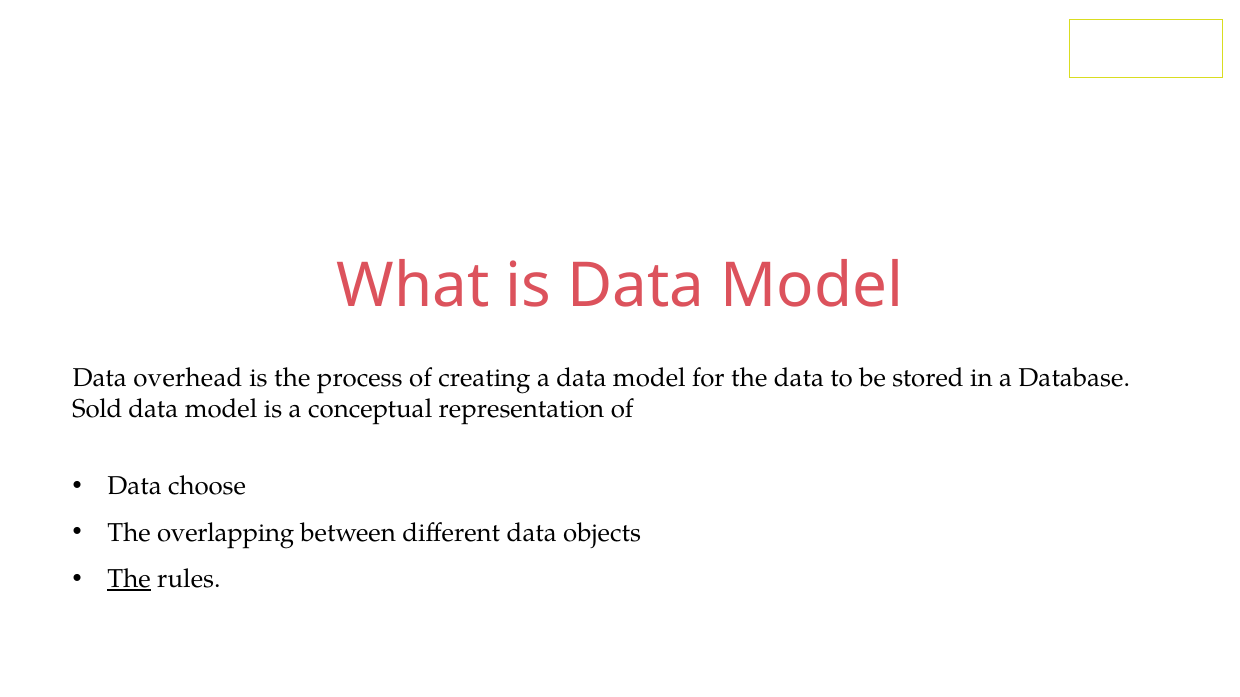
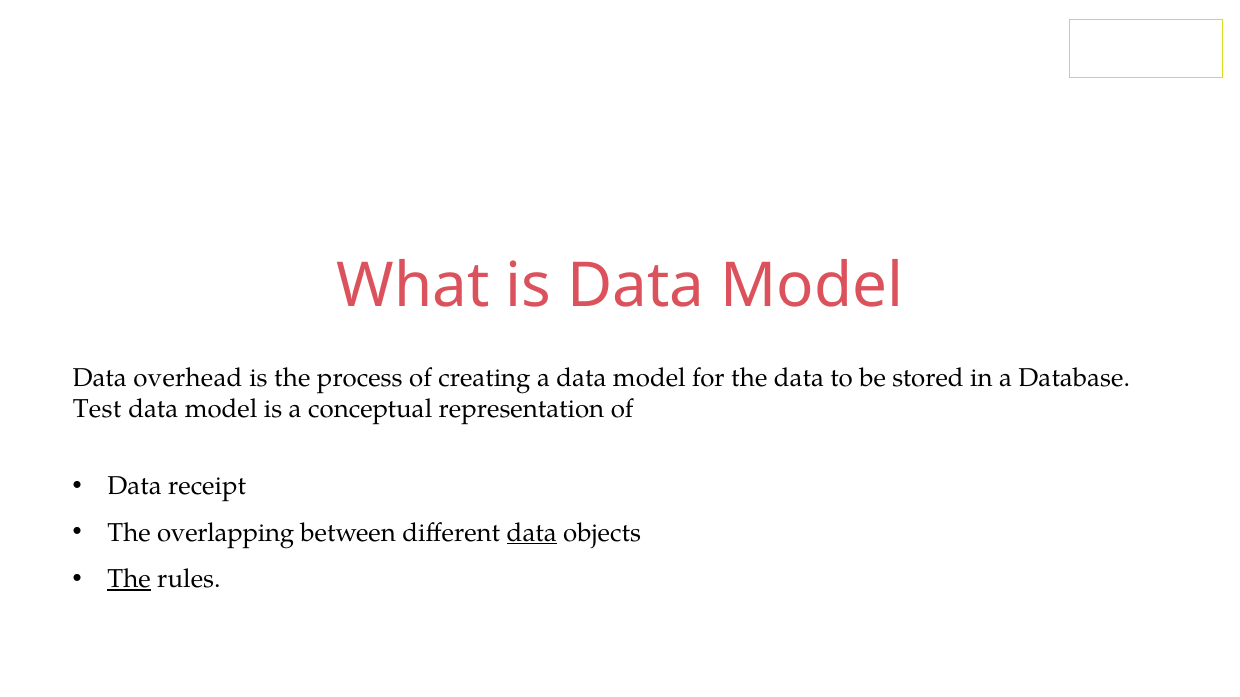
Sold: Sold -> Test
choose: choose -> receipt
data at (532, 533) underline: none -> present
